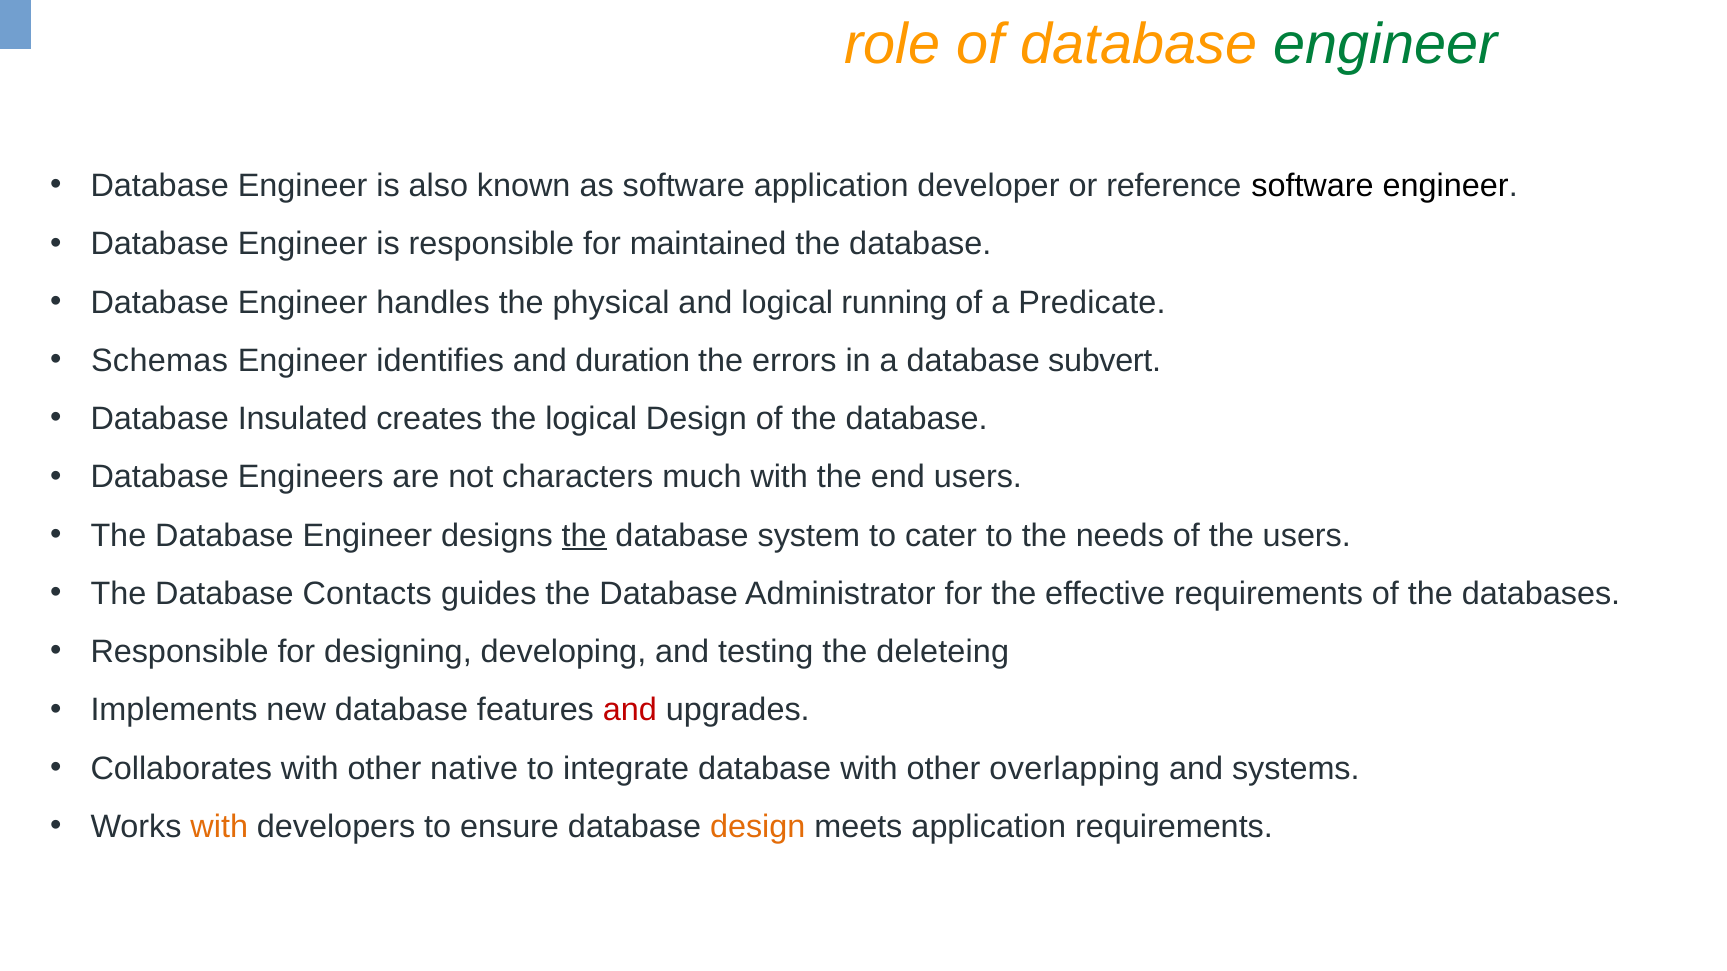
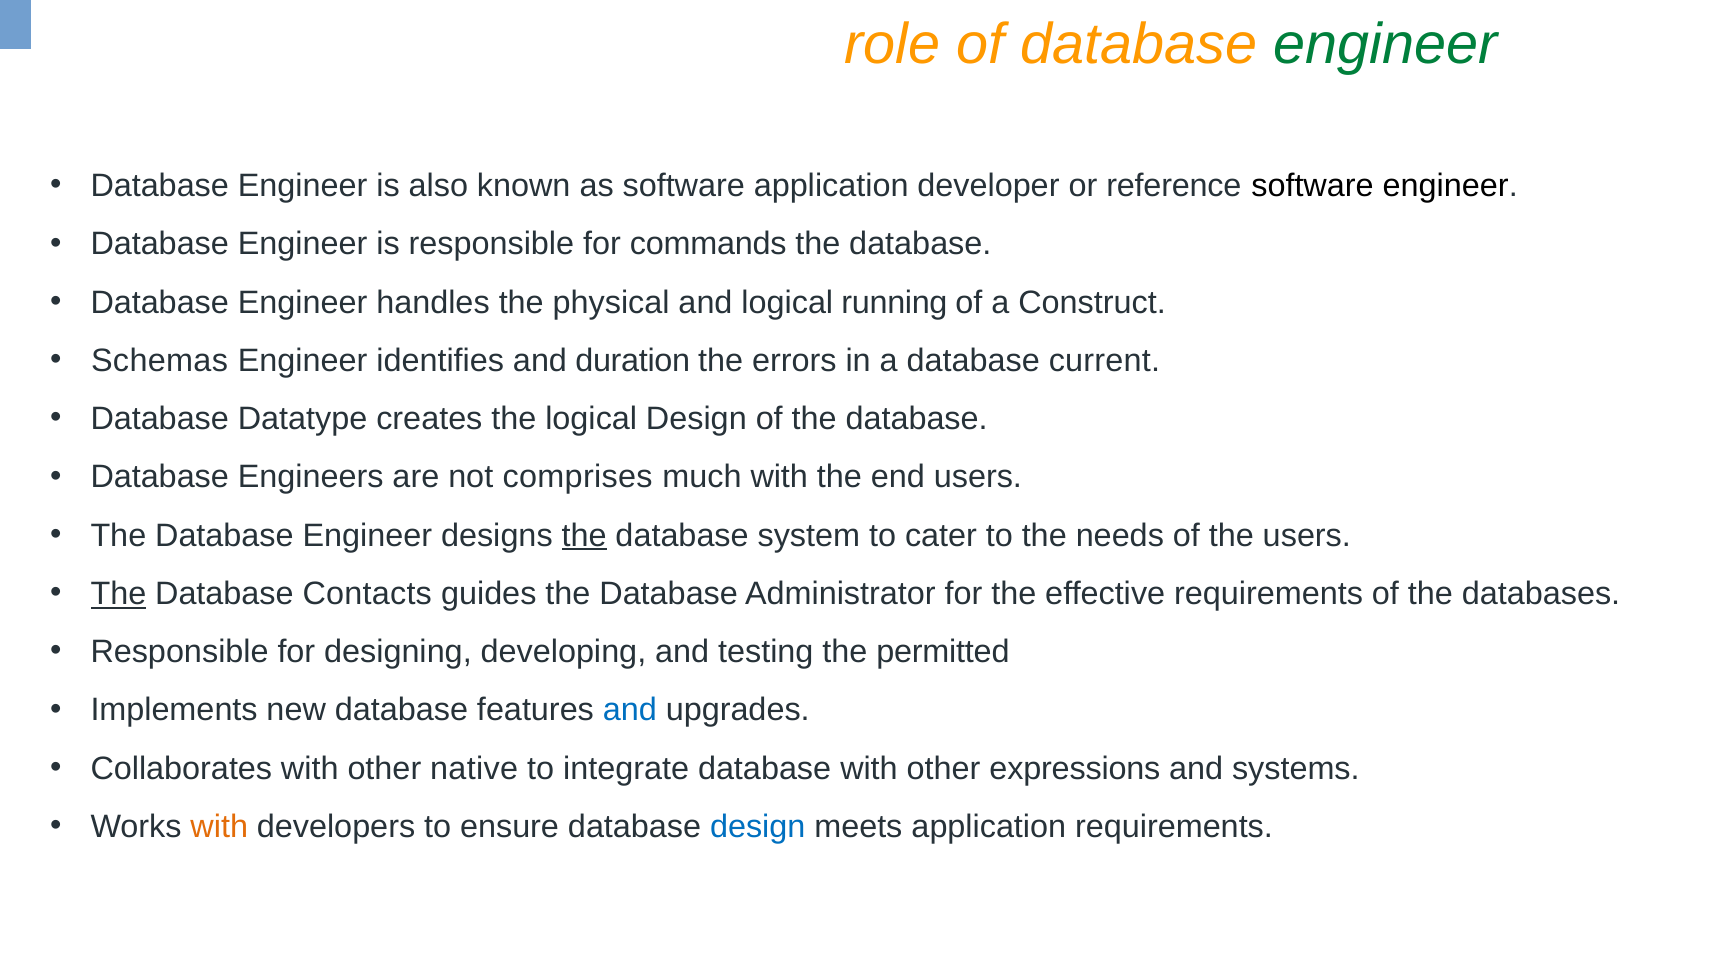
maintained: maintained -> commands
Predicate: Predicate -> Construct
subvert: subvert -> current
Insulated: Insulated -> Datatype
characters: characters -> comprises
The at (118, 594) underline: none -> present
deleteing: deleteing -> permitted
and at (630, 711) colour: red -> blue
overlapping: overlapping -> expressions
design at (758, 827) colour: orange -> blue
